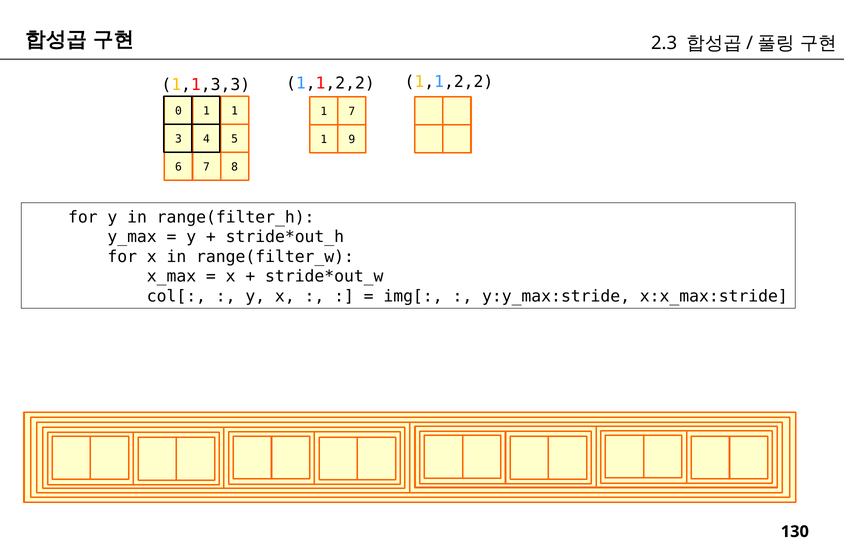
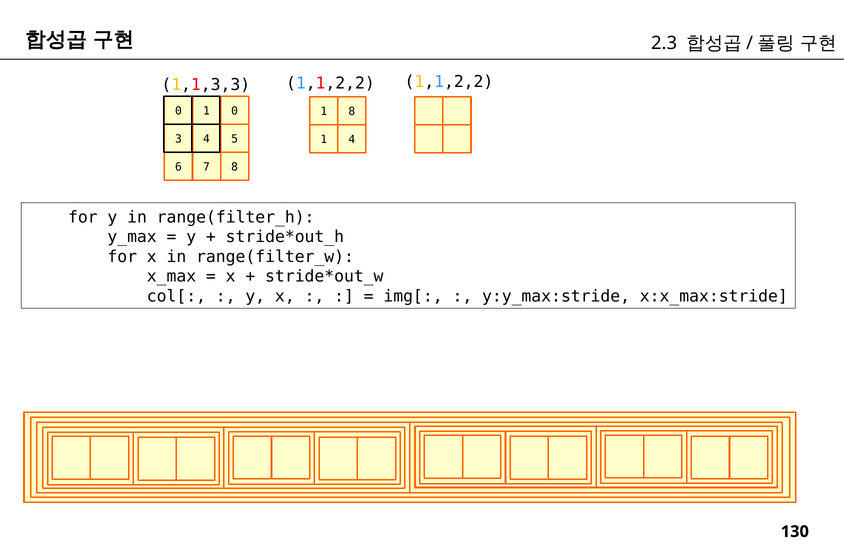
1 1: 1 -> 0
1 7: 7 -> 8
1 9: 9 -> 4
